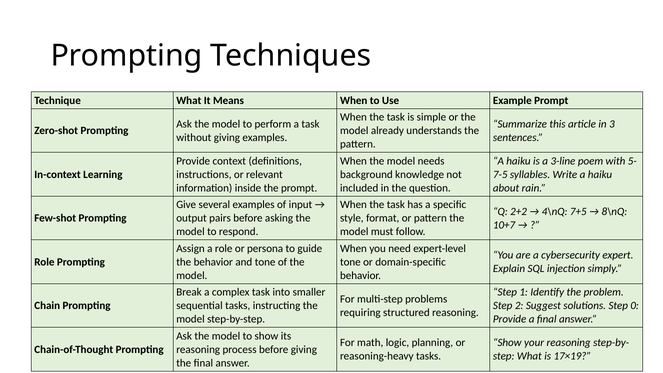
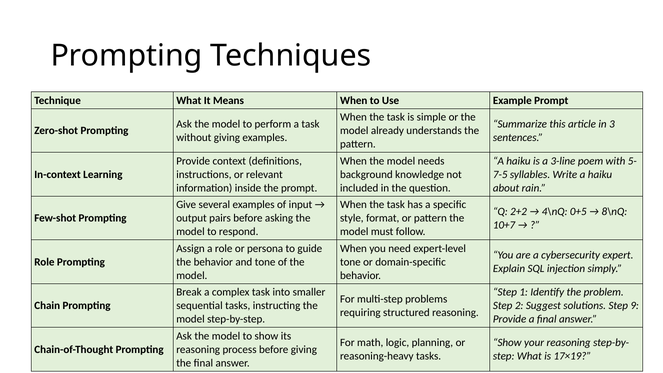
7+5: 7+5 -> 0+5
0: 0 -> 9
